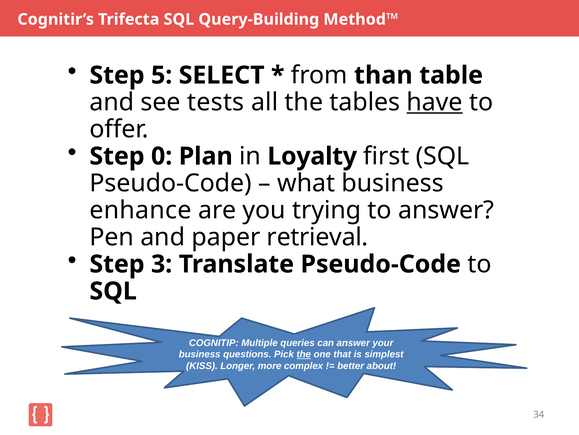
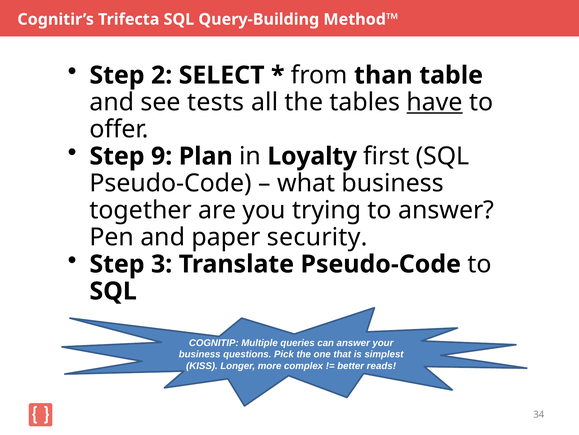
5: 5 -> 2
0: 0 -> 9
enhance: enhance -> together
retrieval: retrieval -> security
the at (304, 354) underline: present -> none
about: about -> reads
